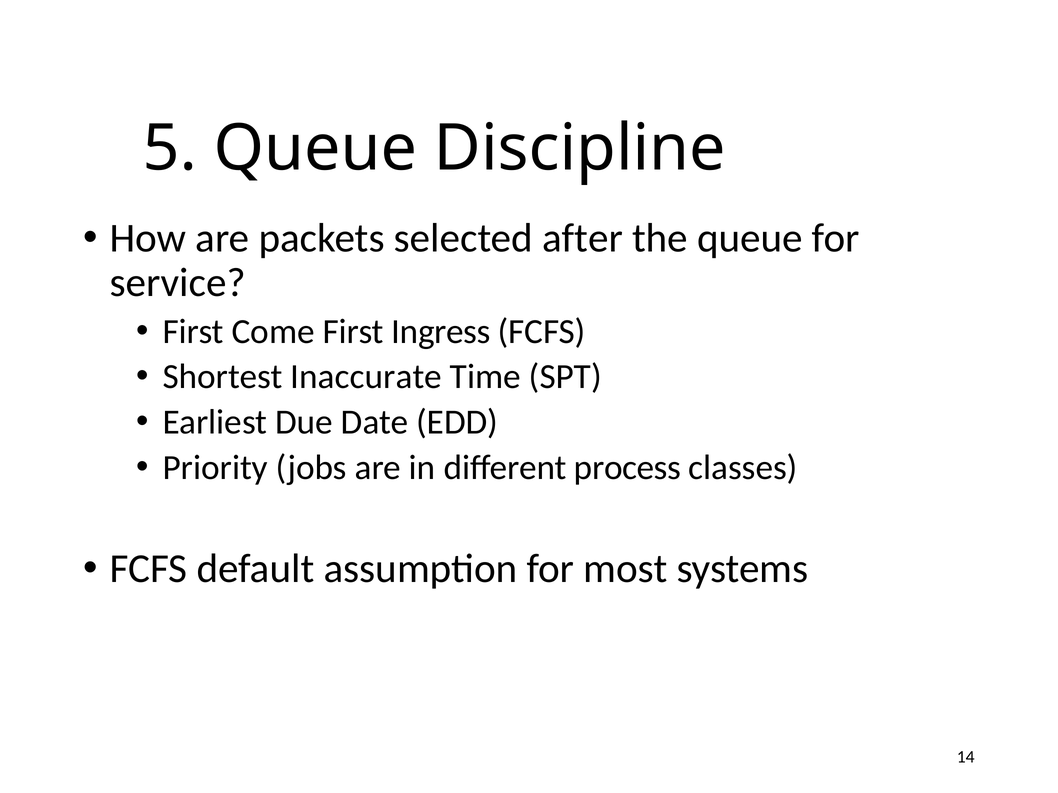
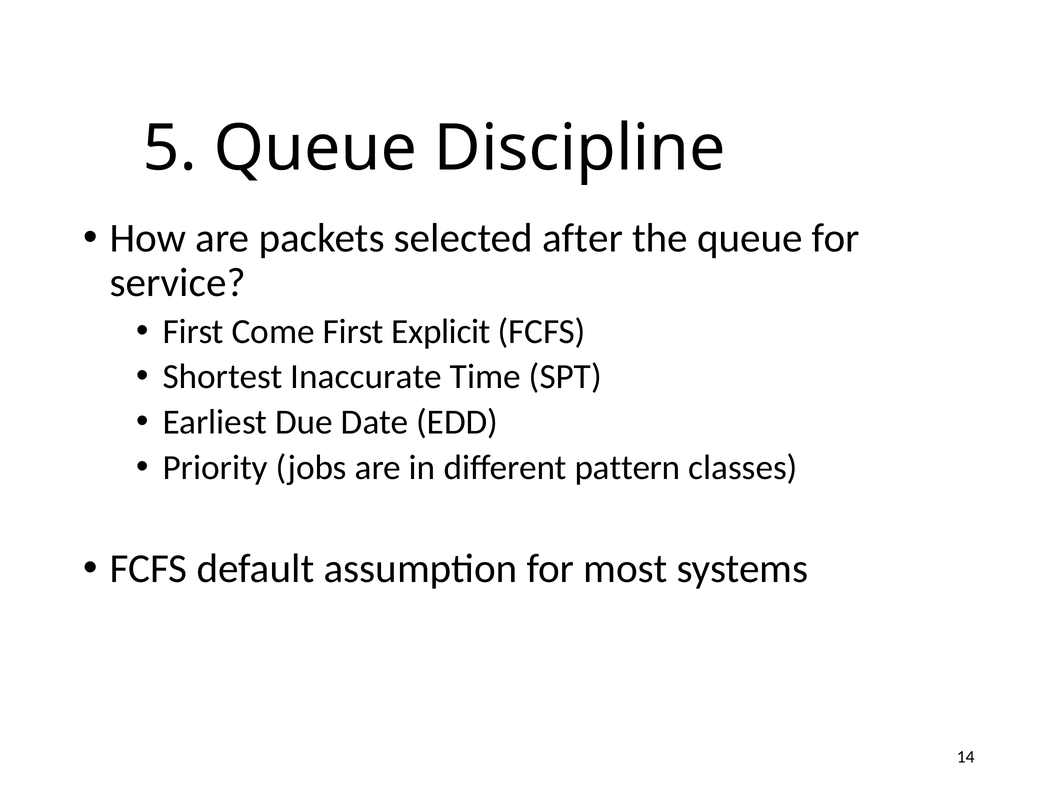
Ingress: Ingress -> Explicit
process: process -> pattern
